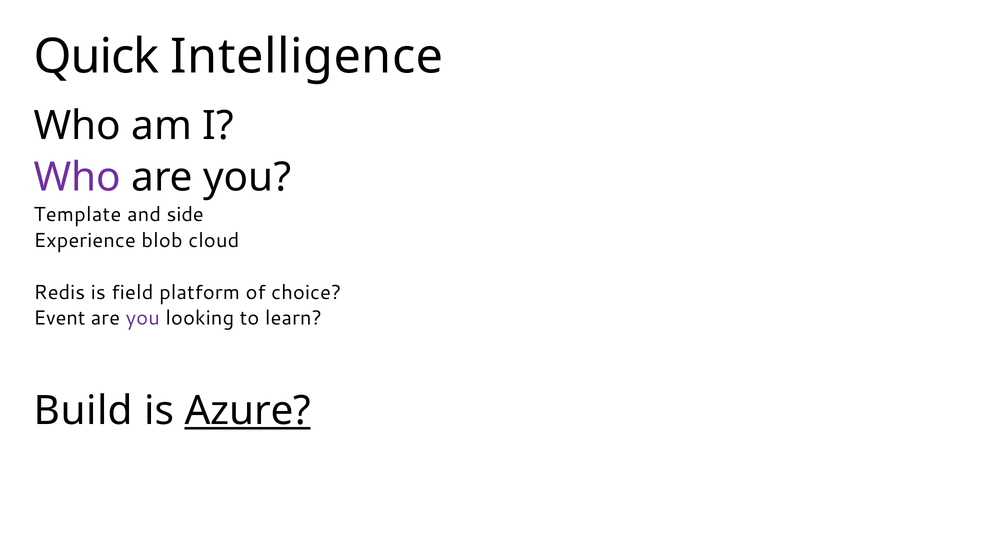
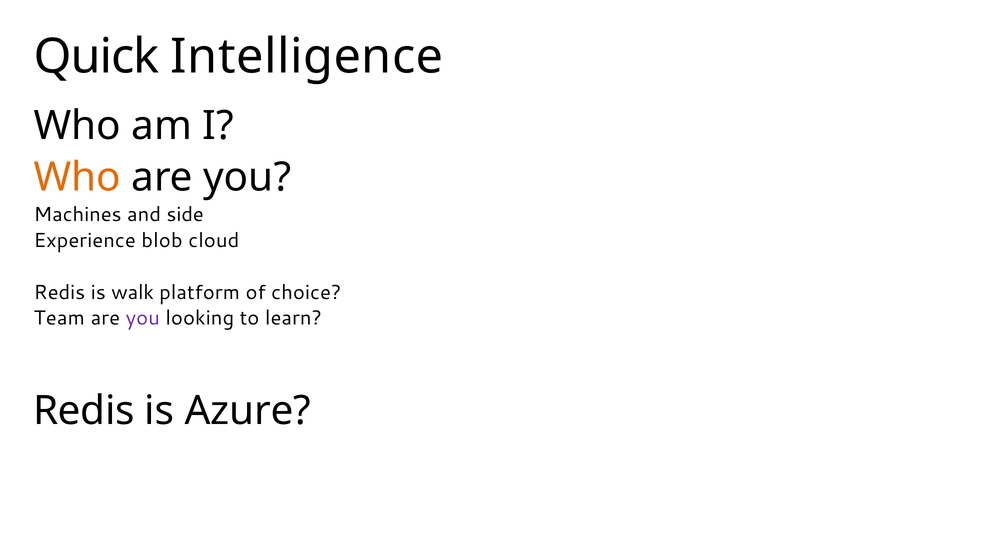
Who at (77, 178) colour: purple -> orange
Template: Template -> Machines
field: field -> walk
Event: Event -> Team
Build at (83, 411): Build -> Redis
Azure underline: present -> none
